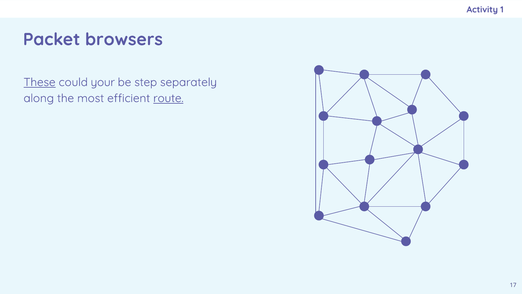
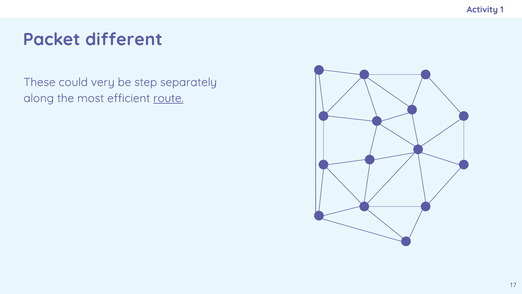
browsers: browsers -> different
These underline: present -> none
your: your -> very
